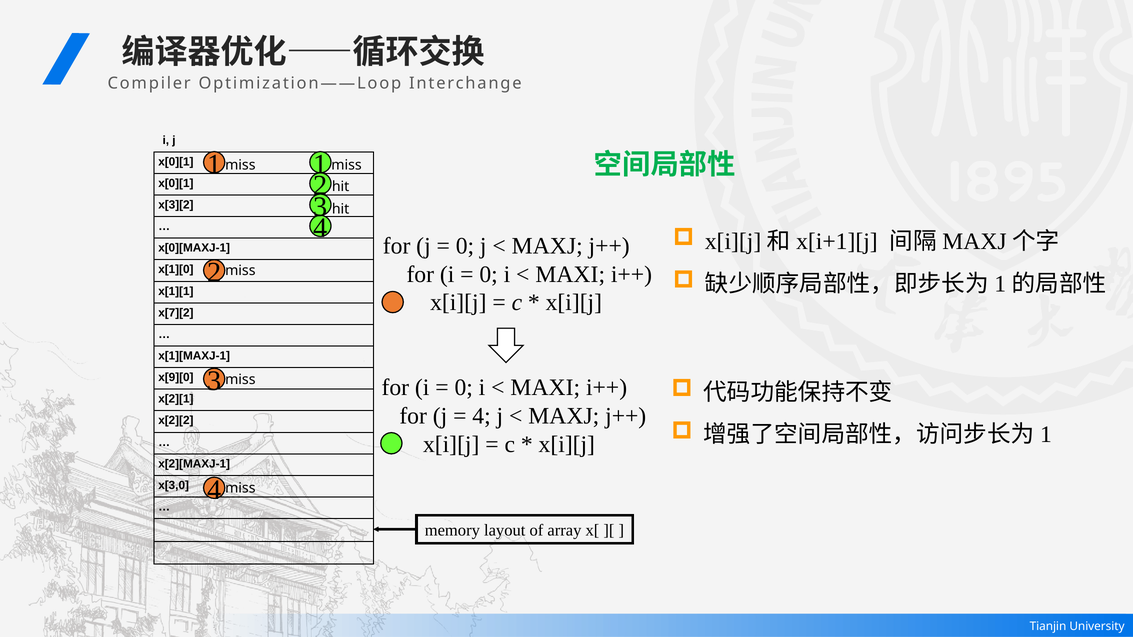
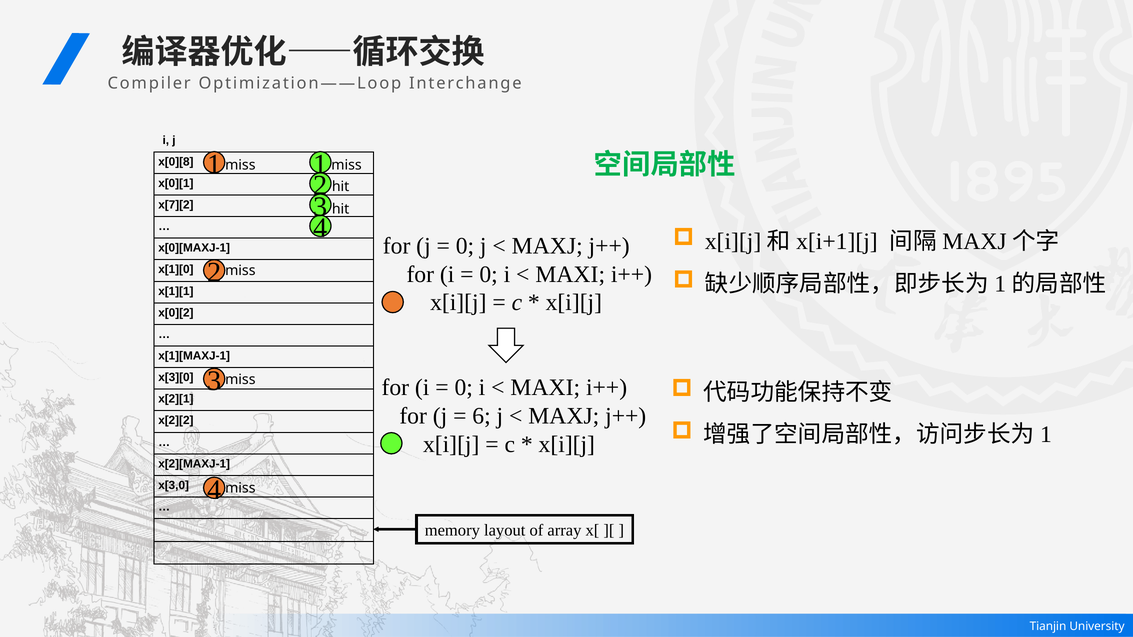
x[0][1 at (176, 162): x[0][1 -> x[0][8
x[3][2: x[3][2 -> x[7][2
x[7][2: x[7][2 -> x[0][2
x[9][0: x[9][0 -> x[3][0
4 at (482, 416): 4 -> 6
